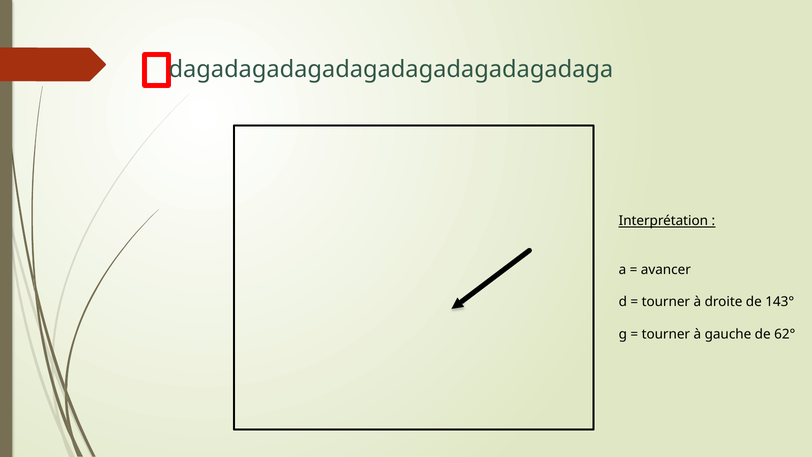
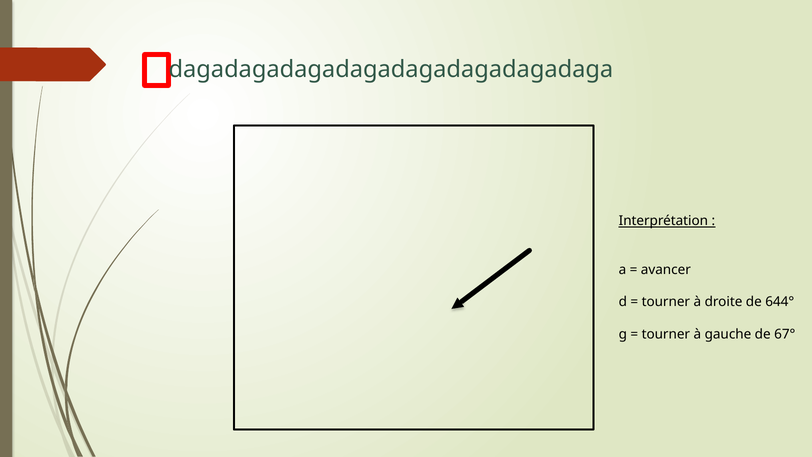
143°: 143° -> 644°
62°: 62° -> 67°
